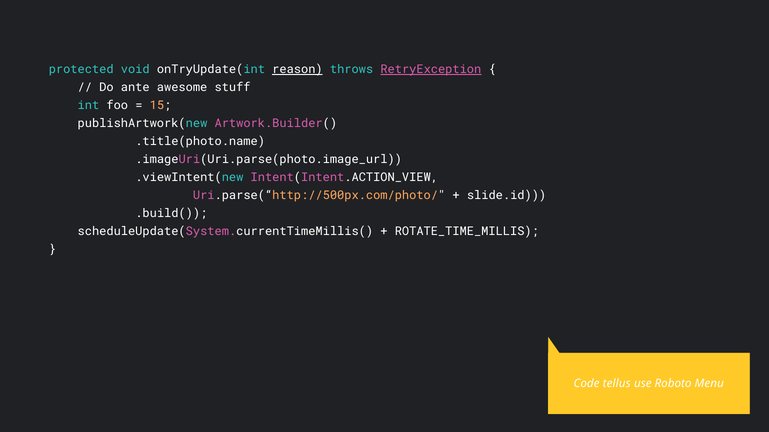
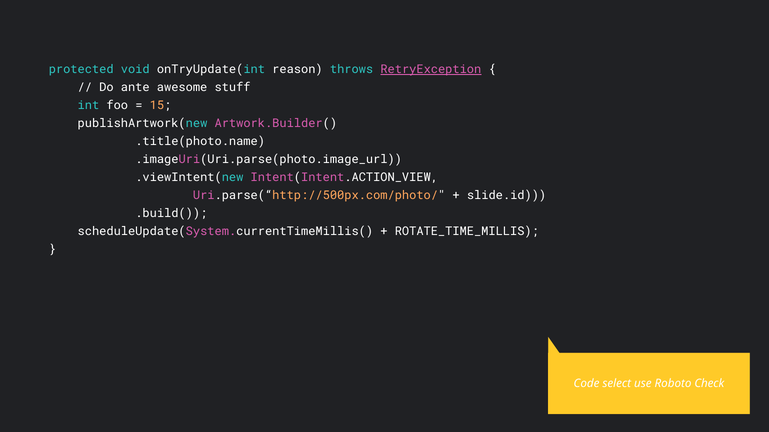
reason underline: present -> none
tellus: tellus -> select
Menu: Menu -> Check
